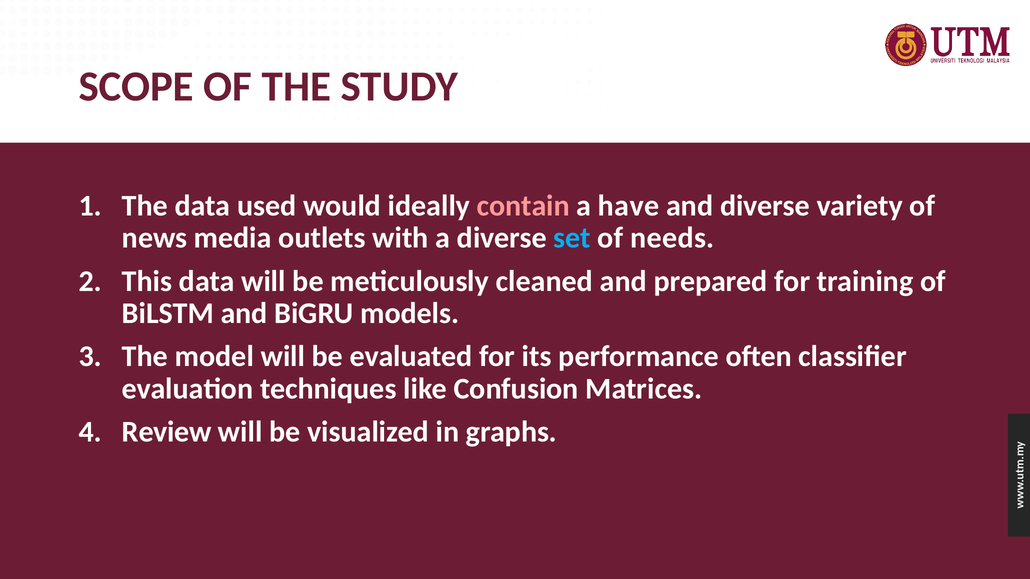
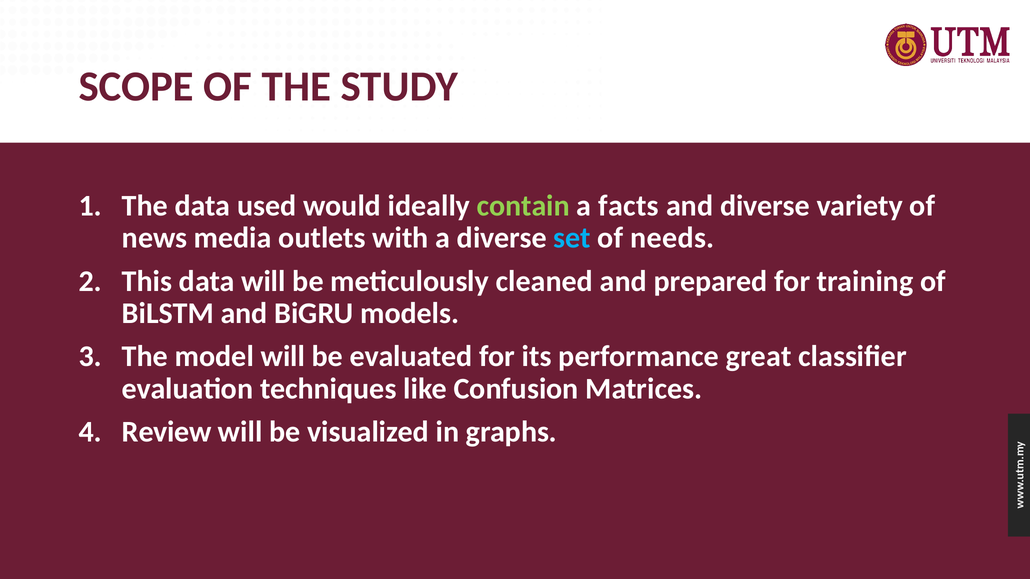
contain colour: pink -> light green
have: have -> facts
often: often -> great
